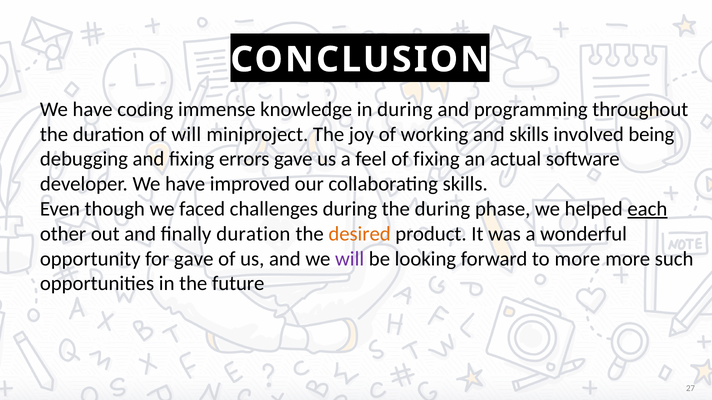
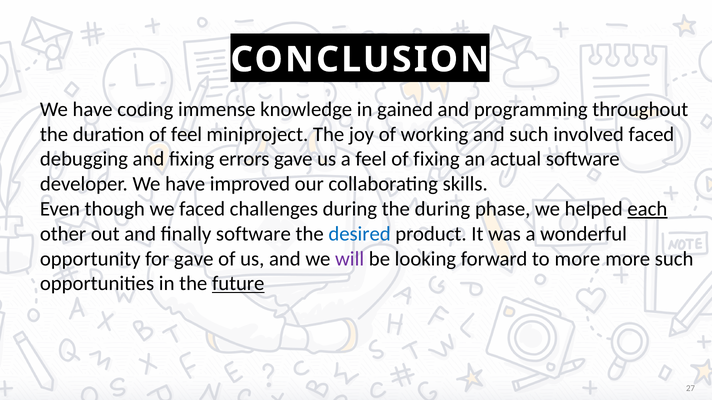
in during: during -> gained
of will: will -> feel
and skills: skills -> such
involved being: being -> faced
finally duration: duration -> software
desired colour: orange -> blue
future underline: none -> present
